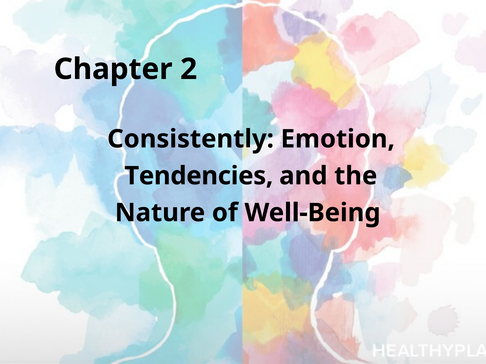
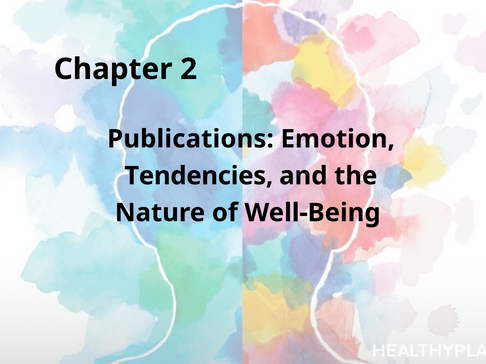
Consistently: Consistently -> Publications
